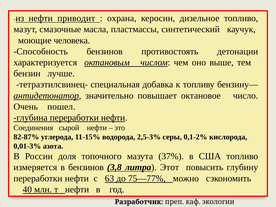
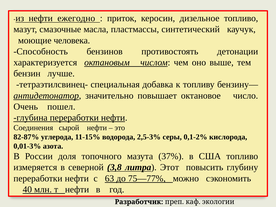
приводит: приводит -> ежегодно
охрана: охрана -> приток
в бензинов: бензинов -> северной
